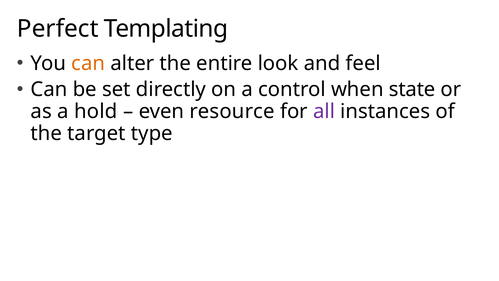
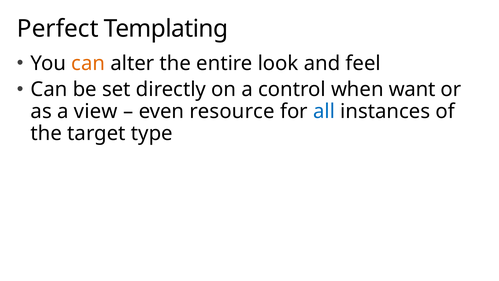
state: state -> want
hold: hold -> view
all colour: purple -> blue
